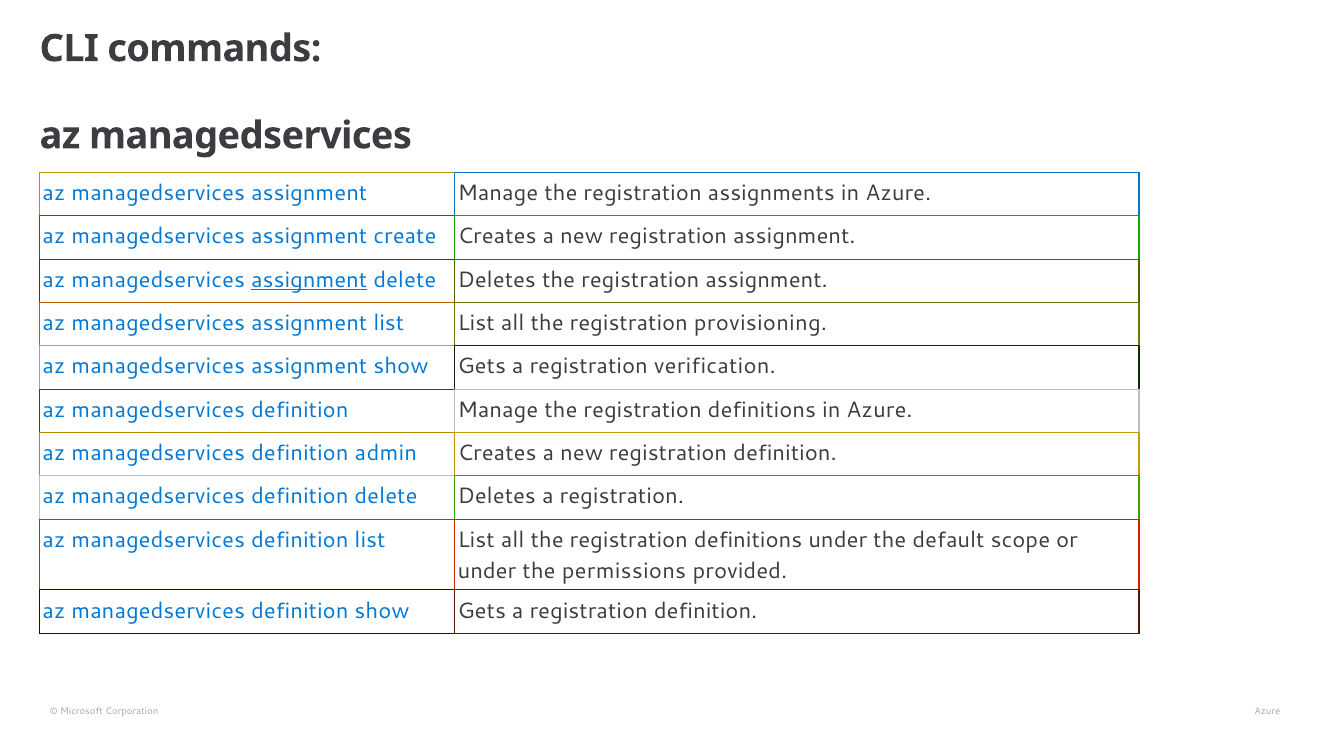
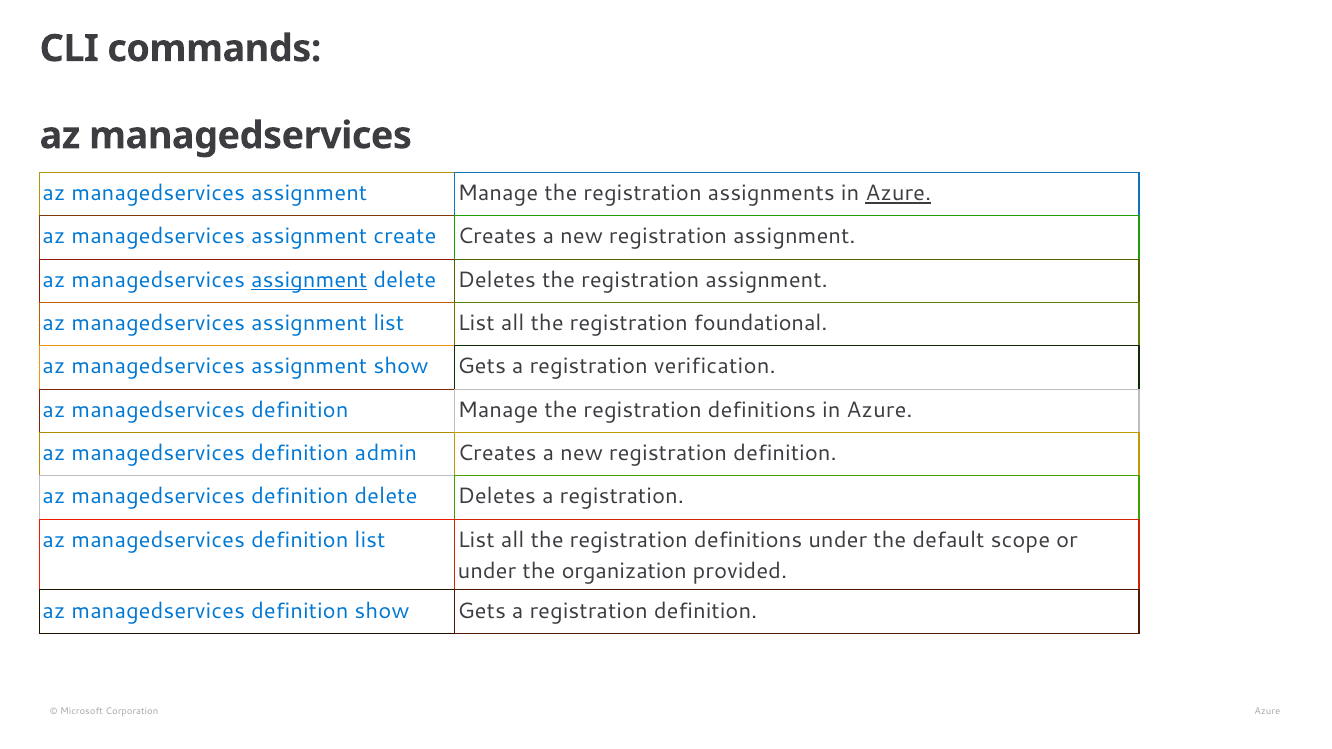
Azure at (898, 193) underline: none -> present
provisioning: provisioning -> foundational
permissions: permissions -> organization
